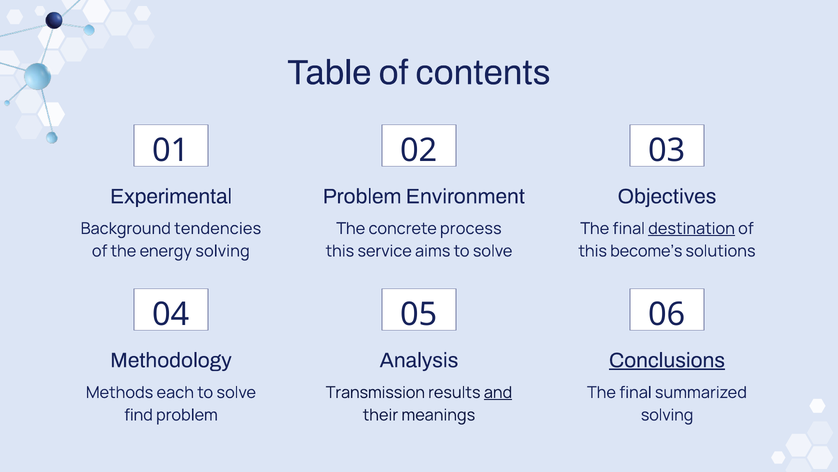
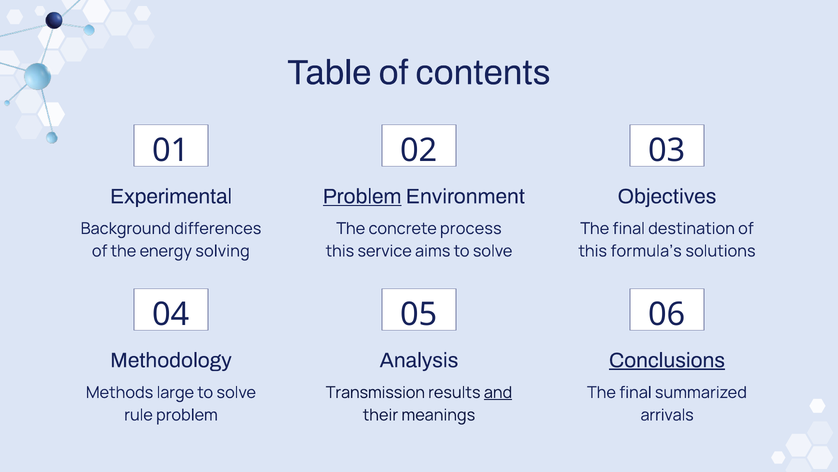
Problem at (362, 196) underline: none -> present
tendencies: tendencies -> differences
destination underline: present -> none
become’s: become’s -> formula’s
each: each -> large
find: find -> rule
solving at (667, 415): solving -> arrivals
